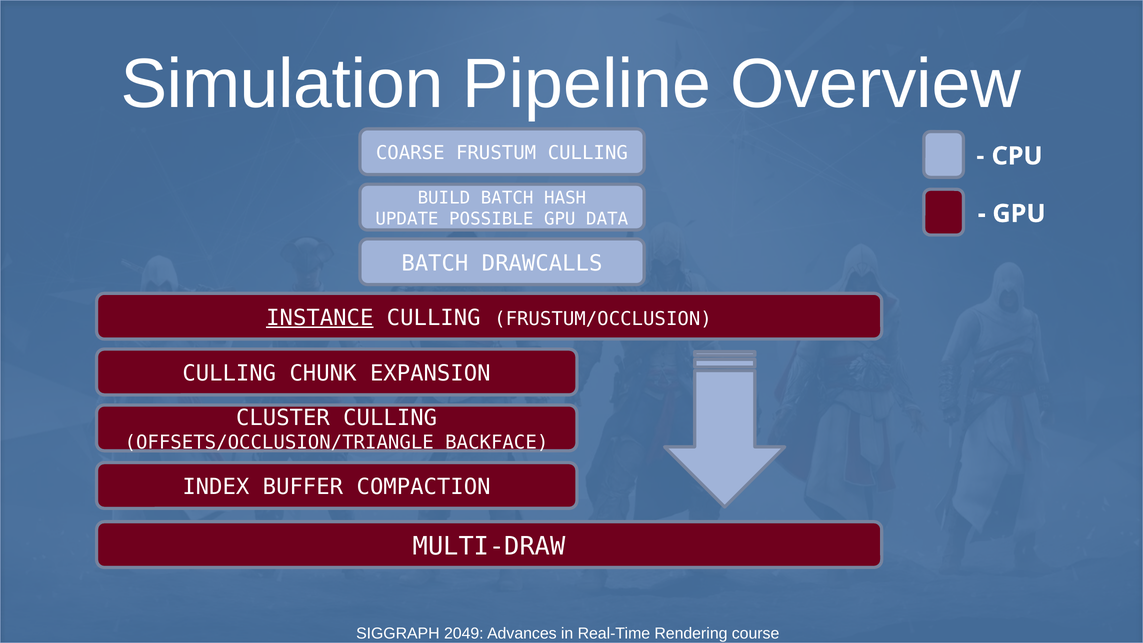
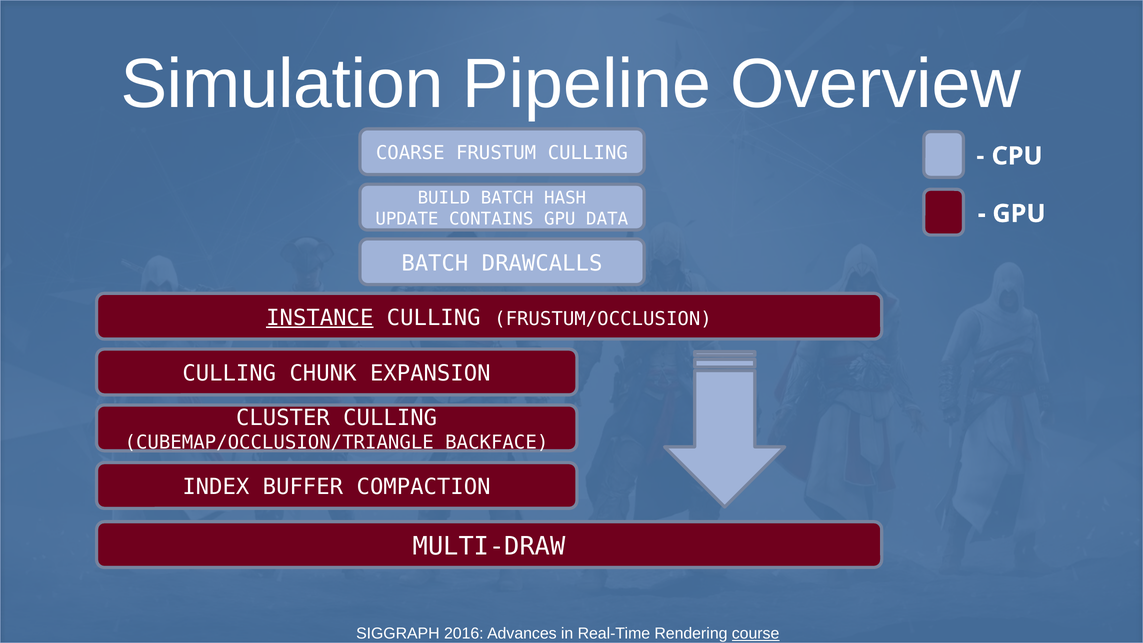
POSSIBLE: POSSIBLE -> CONTAINS
OFFSETS/OCCLUSION/TRIANGLE: OFFSETS/OCCLUSION/TRIANGLE -> CUBEMAP/OCCLUSION/TRIANGLE
2049: 2049 -> 2016
course underline: none -> present
